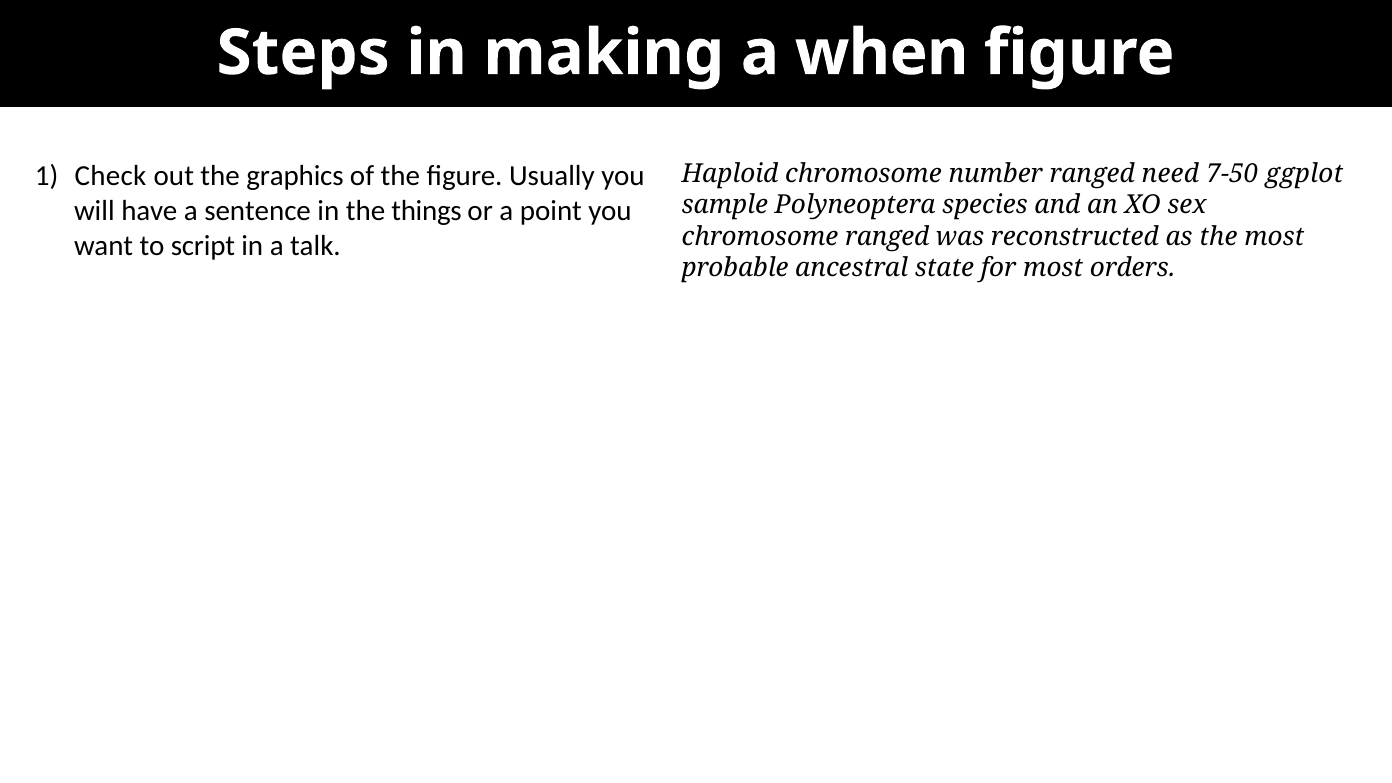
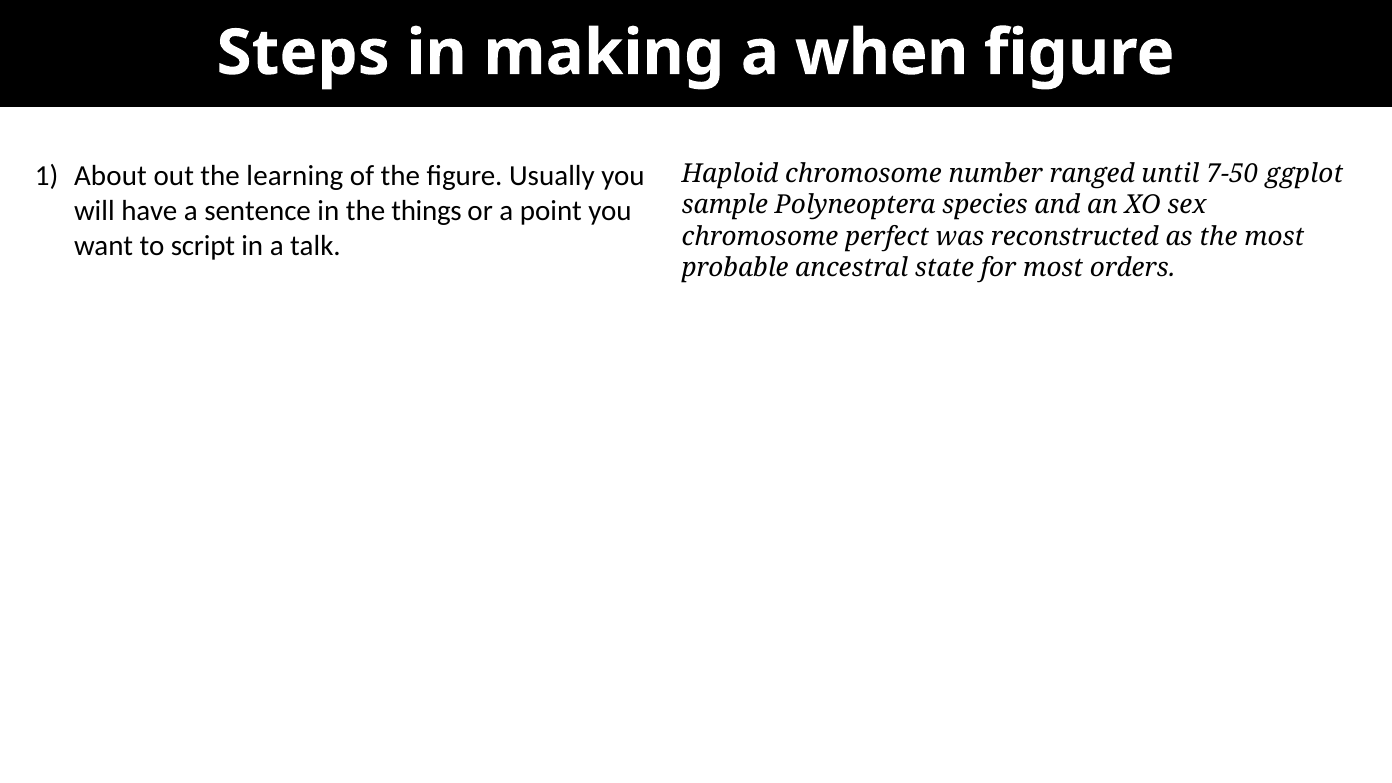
Check: Check -> About
graphics: graphics -> learning
need: need -> until
chromosome ranged: ranged -> perfect
